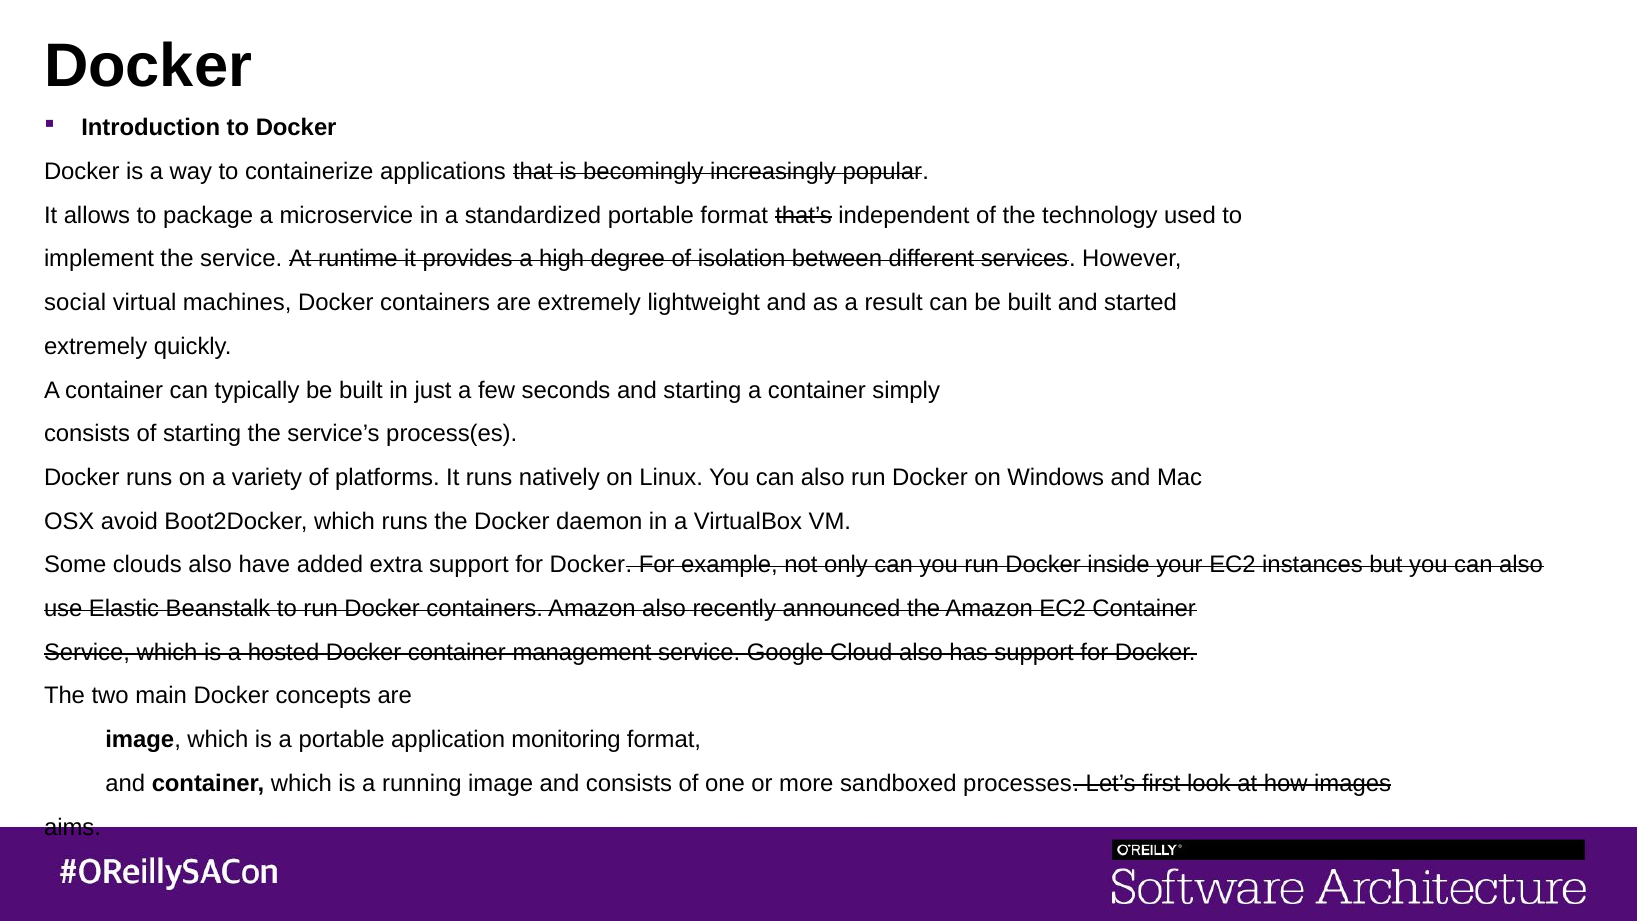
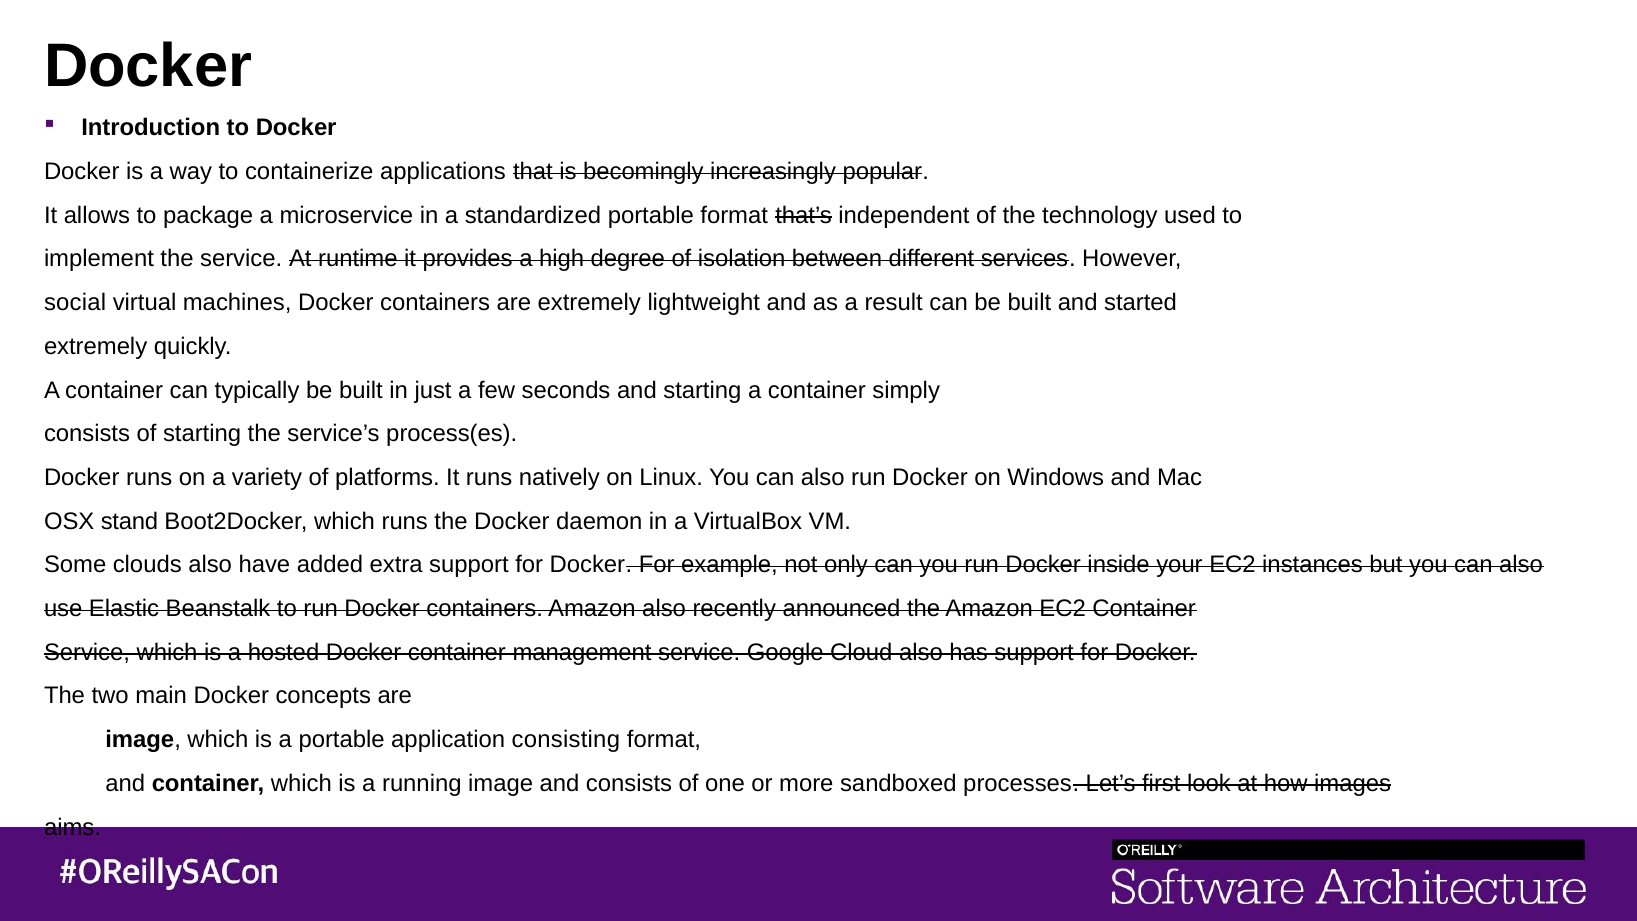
avoid: avoid -> stand
monitoring: monitoring -> consisting
